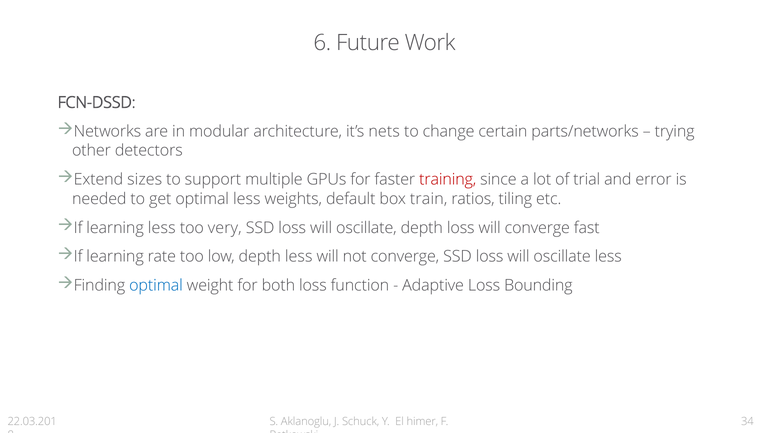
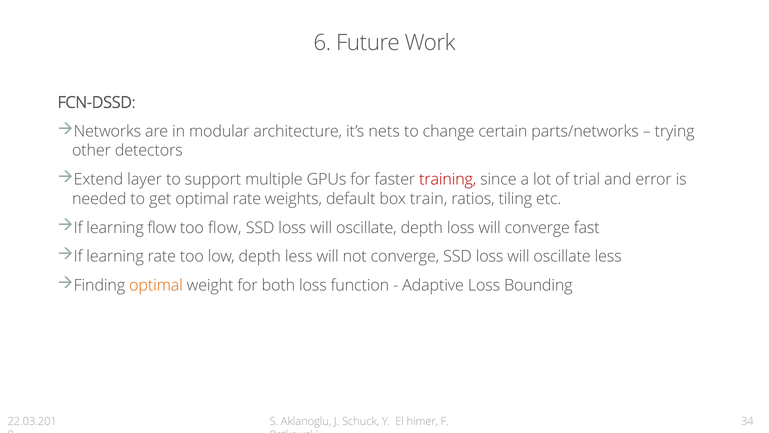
sizes: sizes -> layer
optimal less: less -> rate
learning less: less -> flow
too very: very -> flow
optimal at (156, 285) colour: blue -> orange
